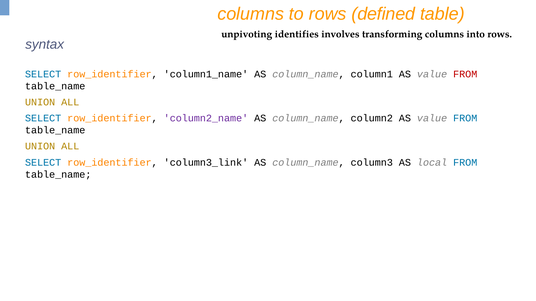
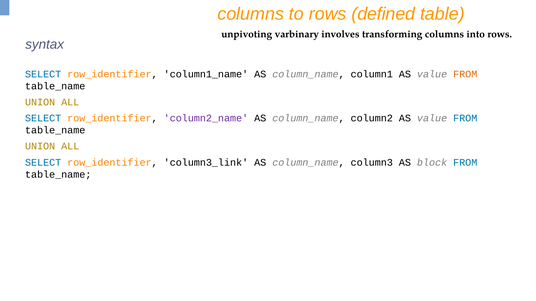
identifies: identifies -> varbinary
FROM at (465, 74) colour: red -> orange
local: local -> block
